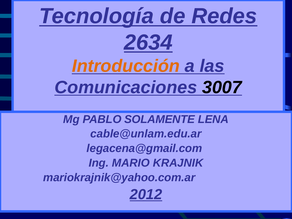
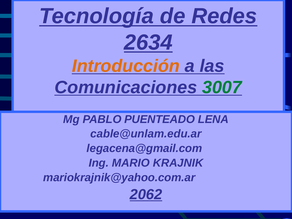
3007 colour: black -> green
SOLAMENTE: SOLAMENTE -> PUENTEADO
2012: 2012 -> 2062
